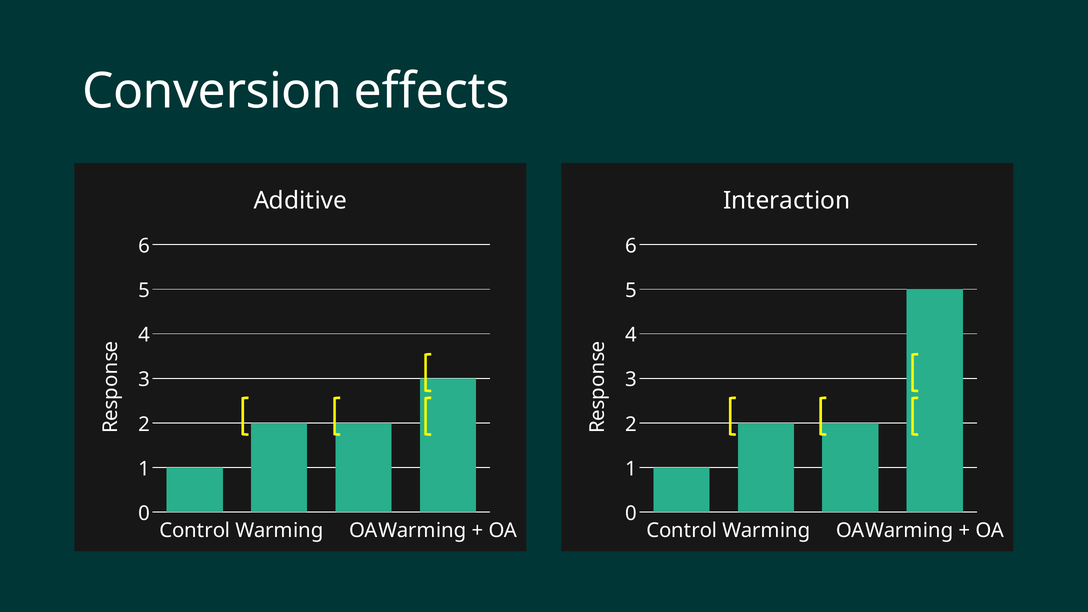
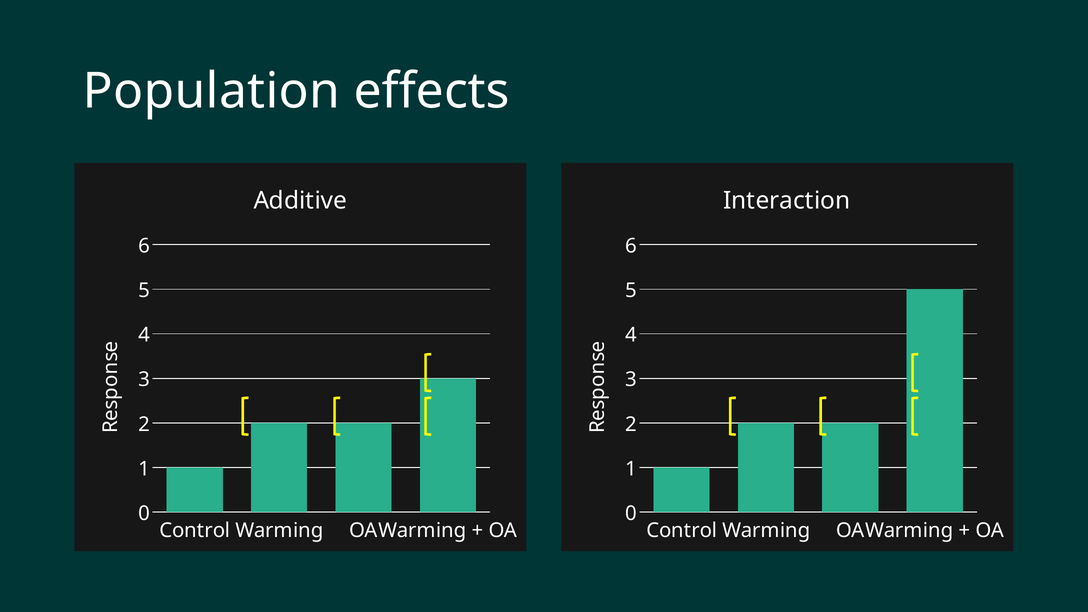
Conversion: Conversion -> Population
